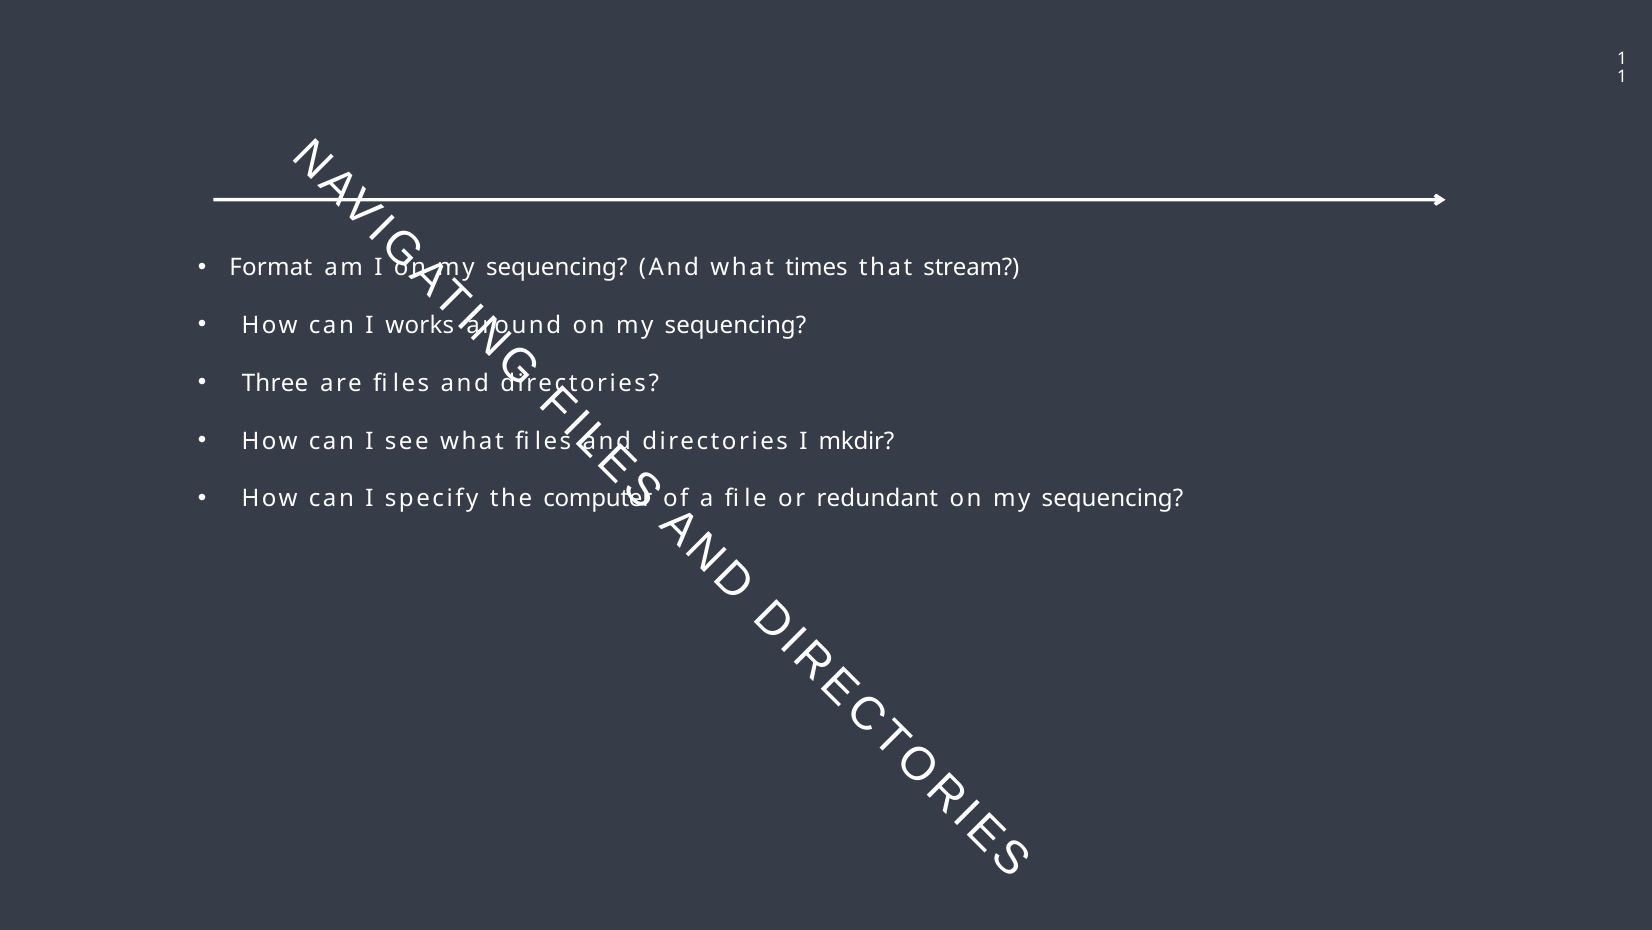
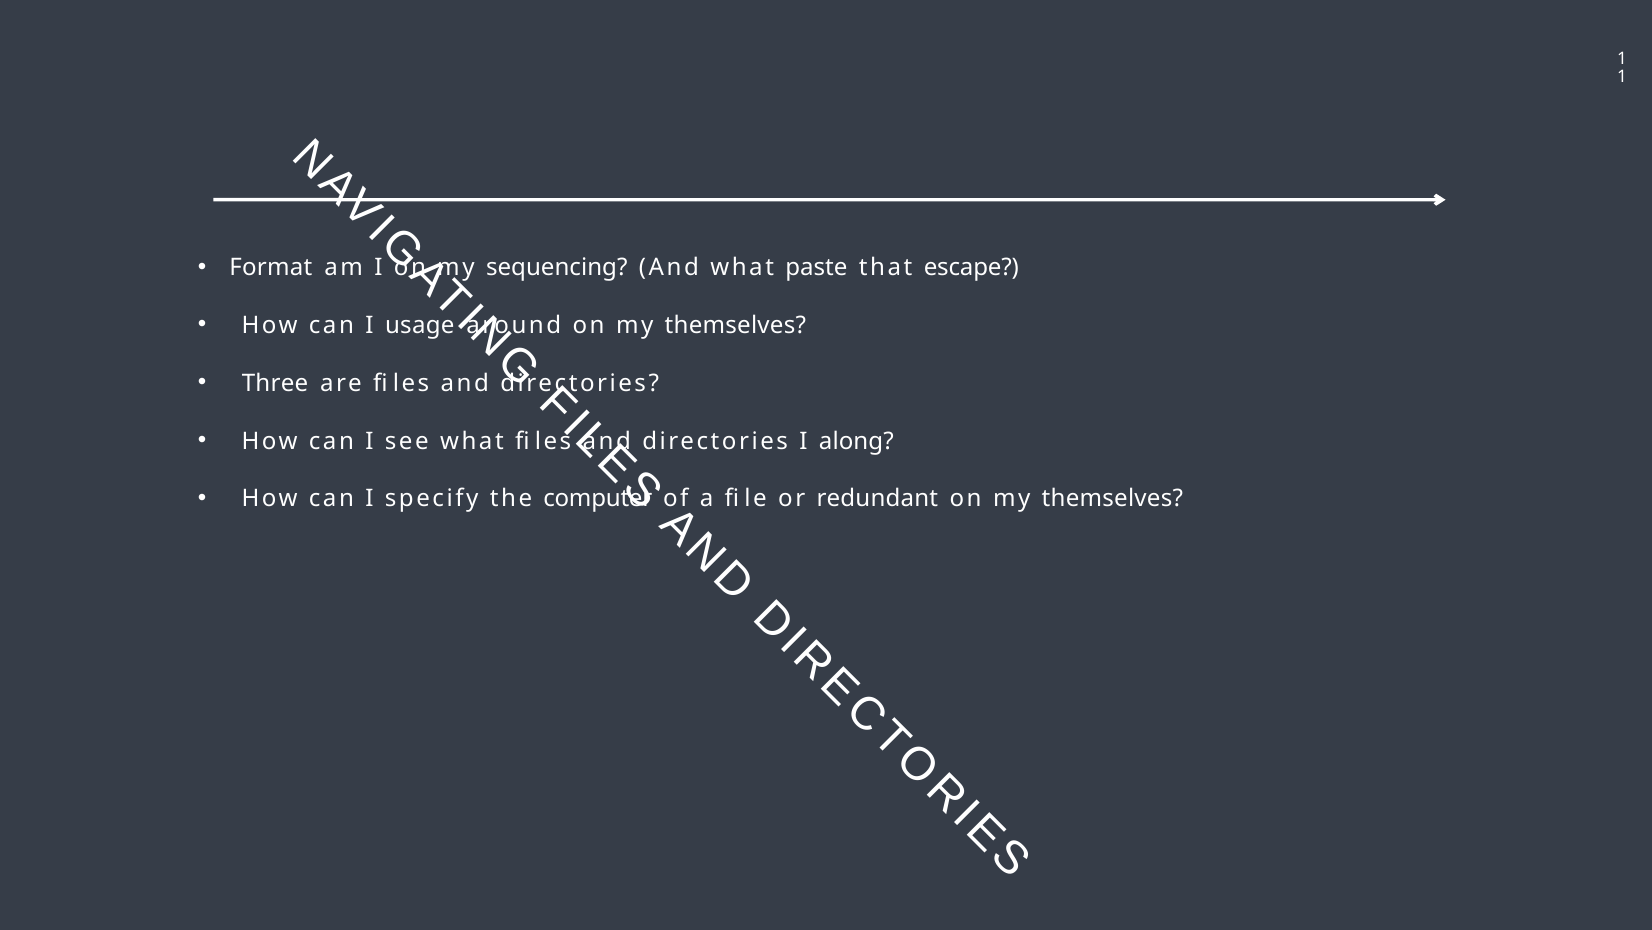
times: times -> paste
stream: stream -> escape
works: works -> usage
sequencing at (735, 325): sequencing -> themselves
mkdir: mkdir -> along
sequencing at (1112, 499): sequencing -> themselves
